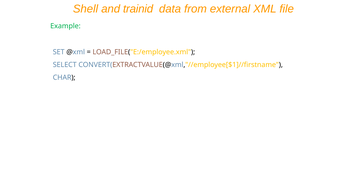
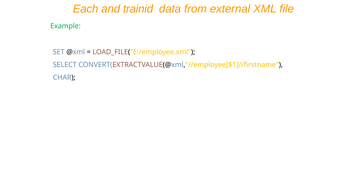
Shell: Shell -> Each
